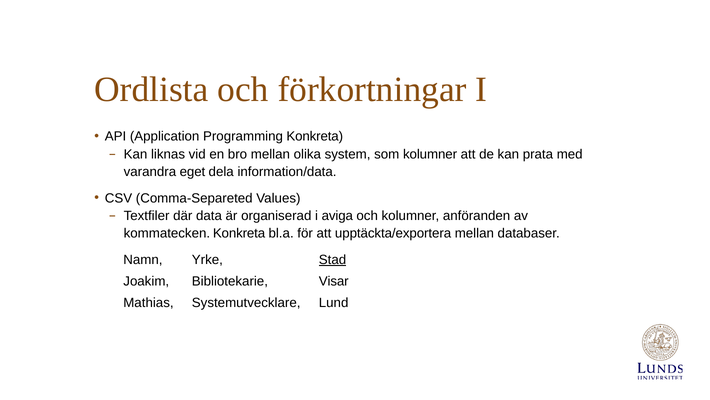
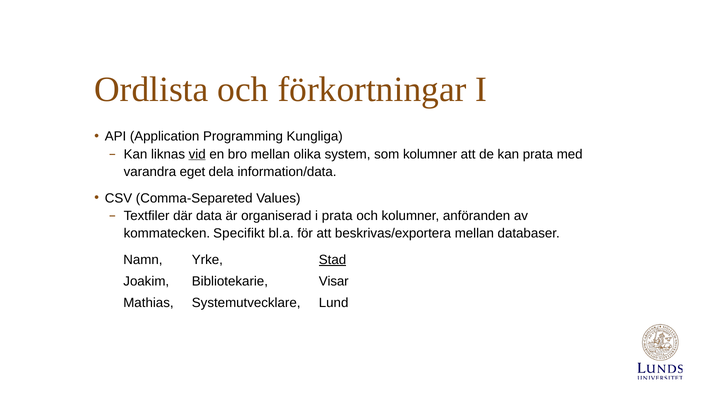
Programming Konkreta: Konkreta -> Kungliga
vid underline: none -> present
i aviga: aviga -> prata
kommatecken Konkreta: Konkreta -> Specifikt
upptäckta/exportera: upptäckta/exportera -> beskrivas/exportera
